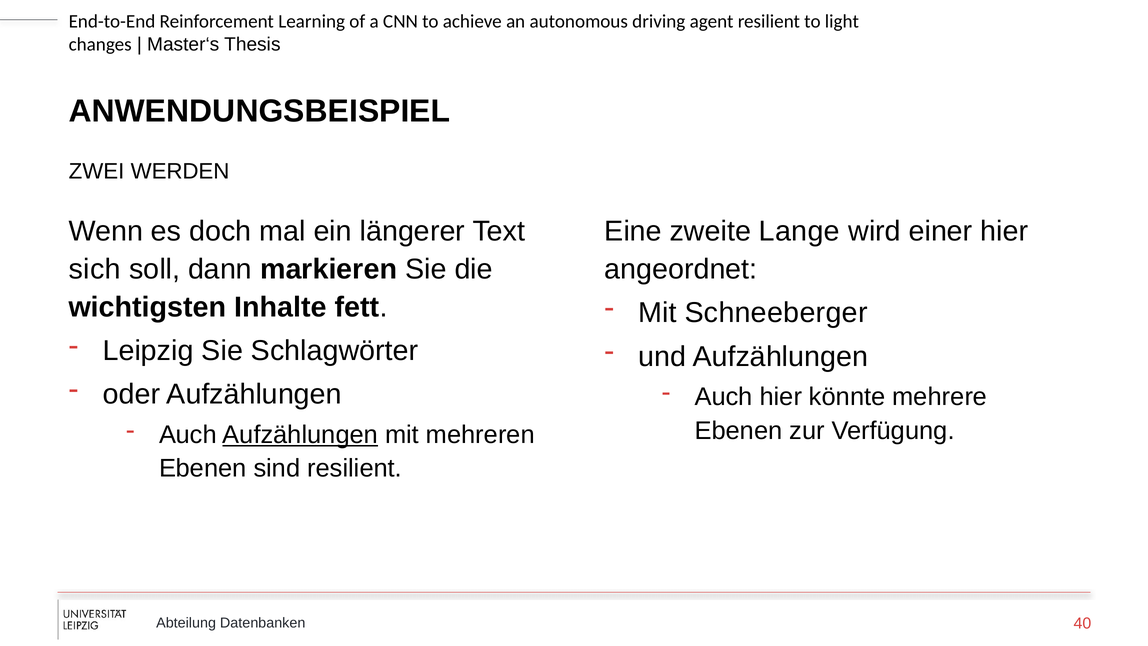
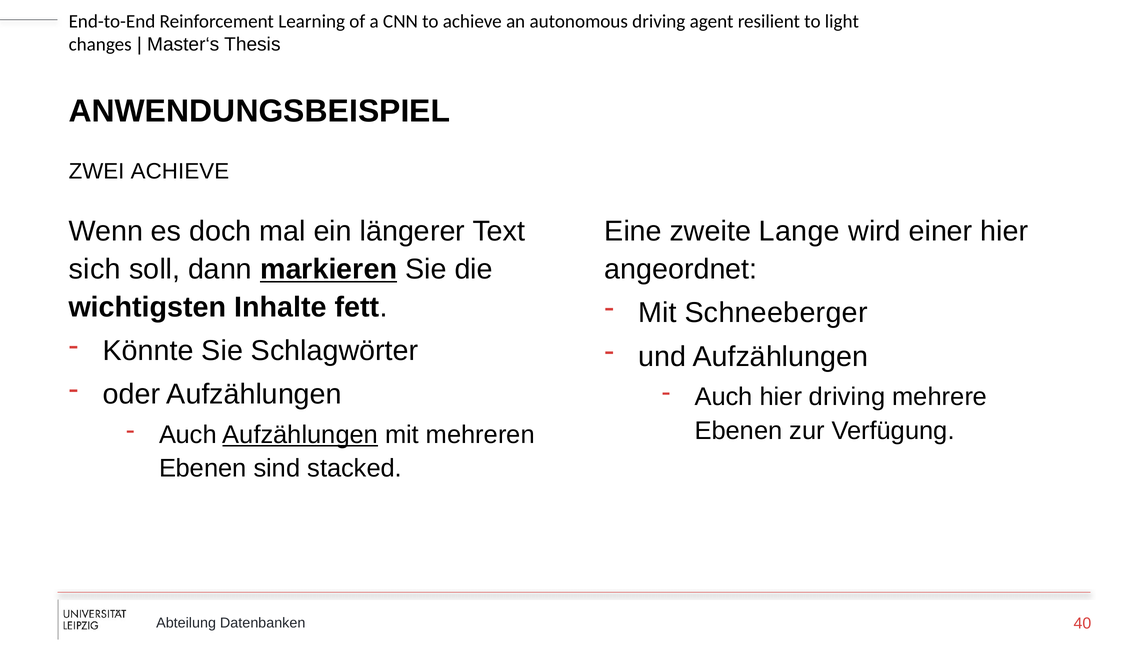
ZWEI WERDEN: WERDEN -> ACHIEVE
markieren underline: none -> present
Leipzig: Leipzig -> Könnte
hier könnte: könnte -> driving
sind resilient: resilient -> stacked
